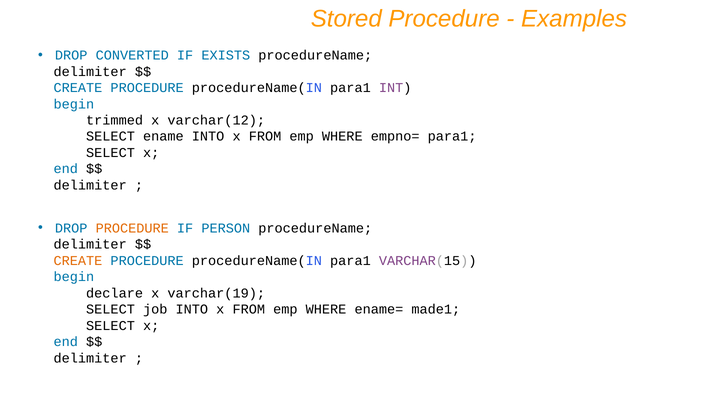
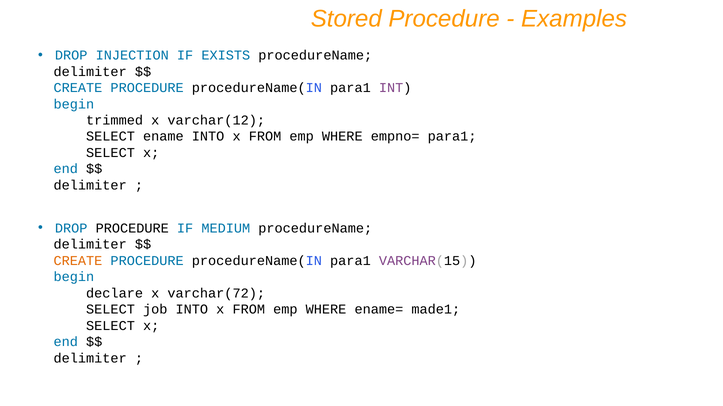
CONVERTED: CONVERTED -> INJECTION
PROCEDURE at (132, 229) colour: orange -> black
PERSON: PERSON -> MEDIUM
varchar(19: varchar(19 -> varchar(72
